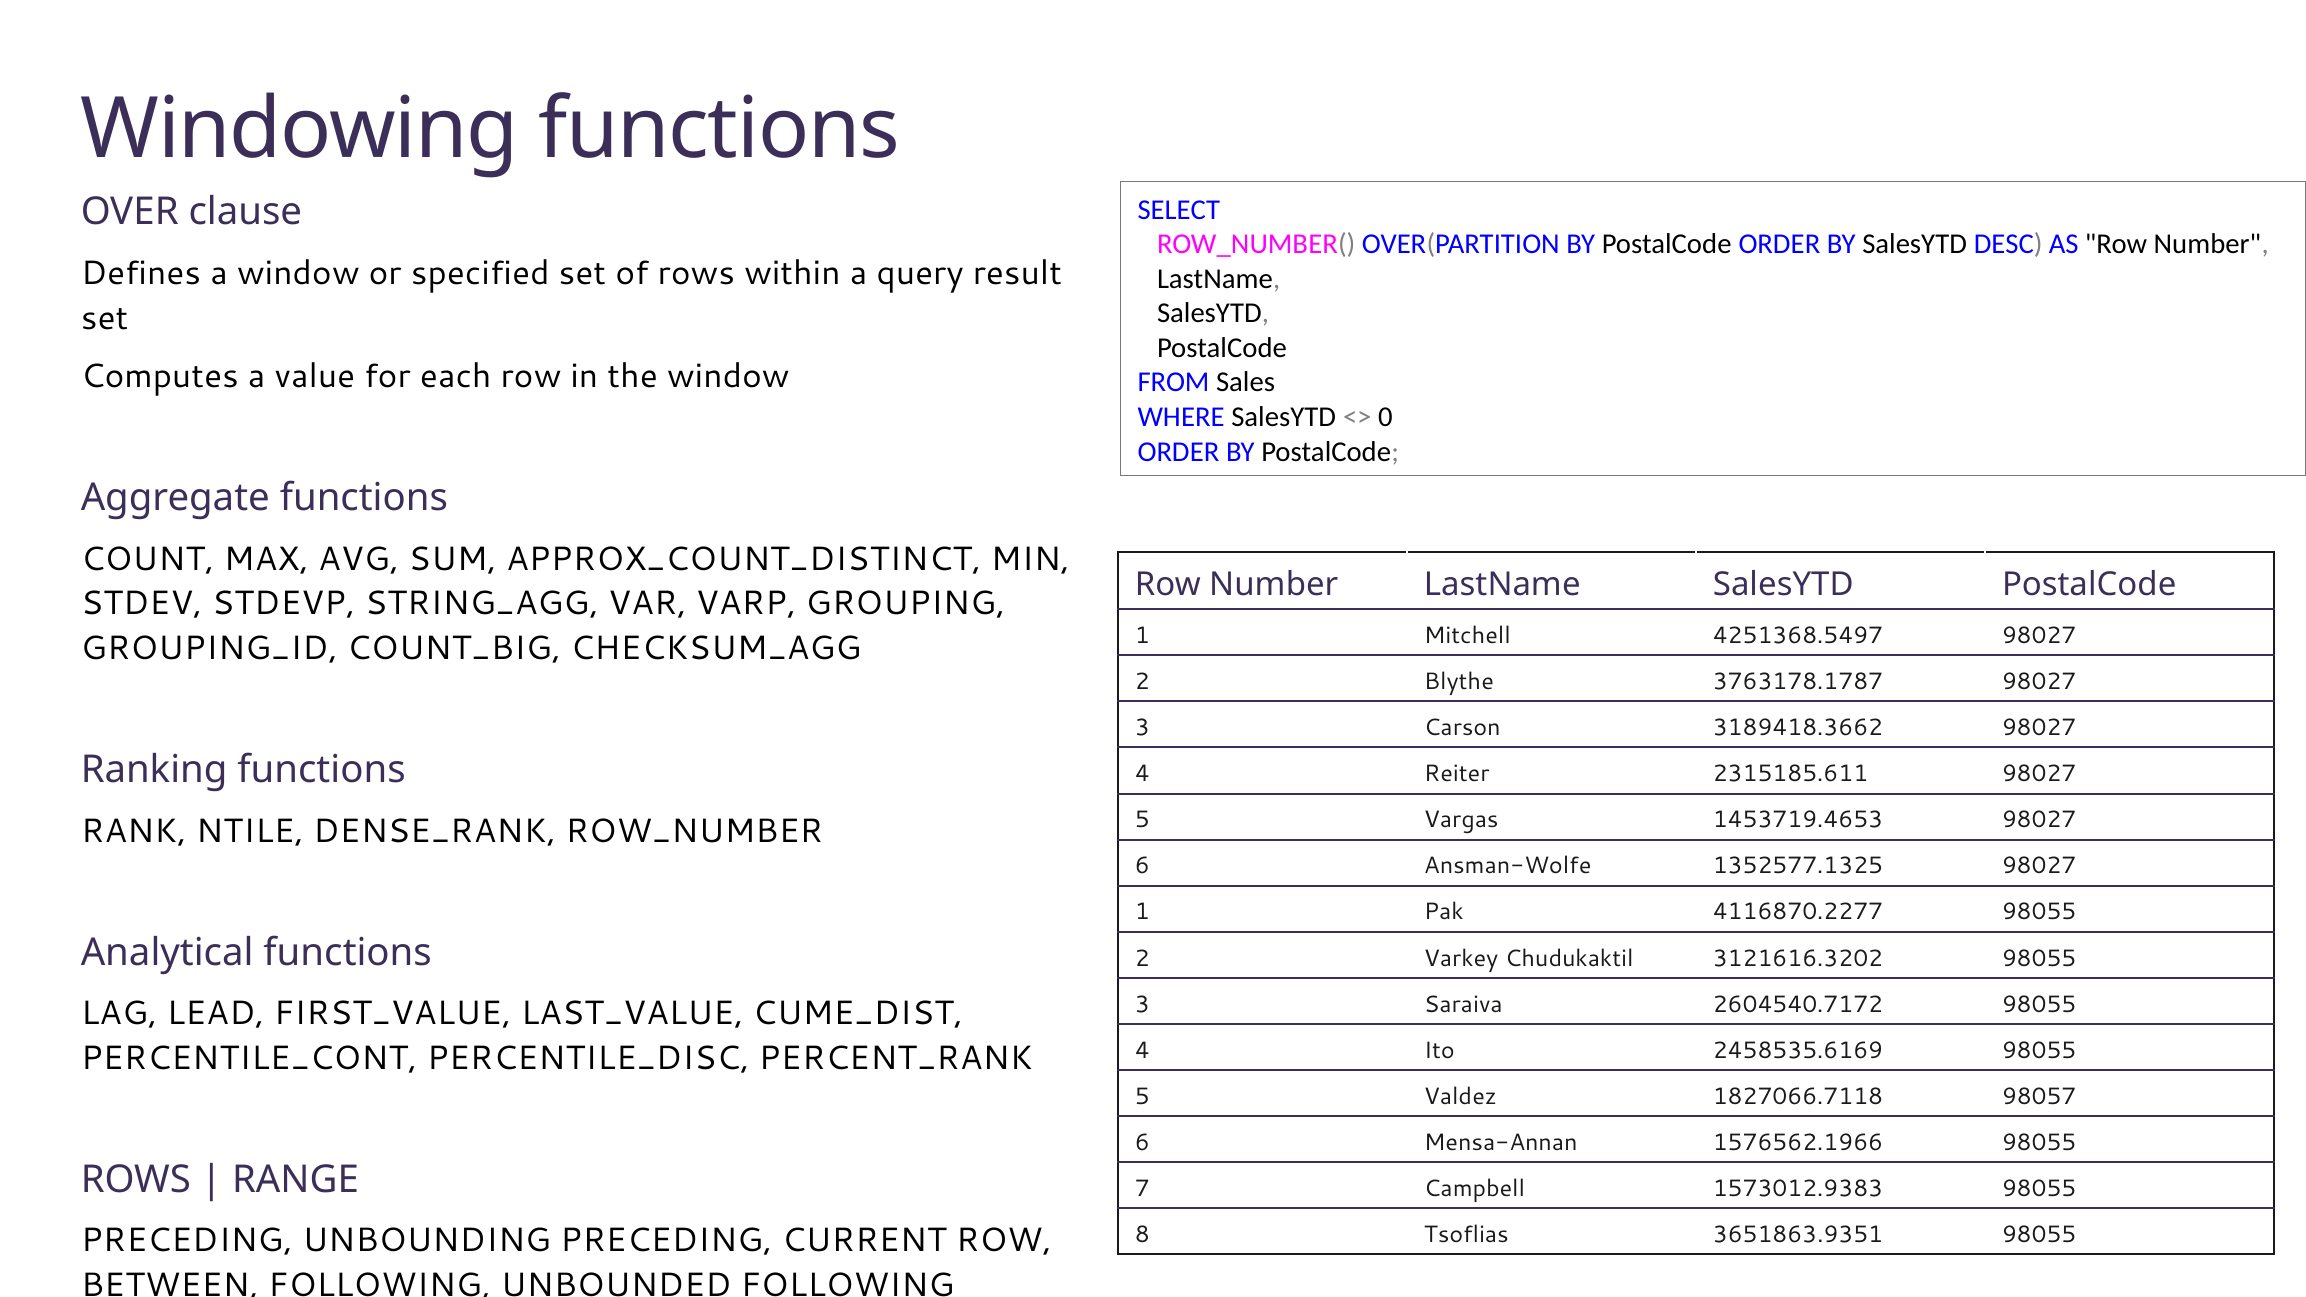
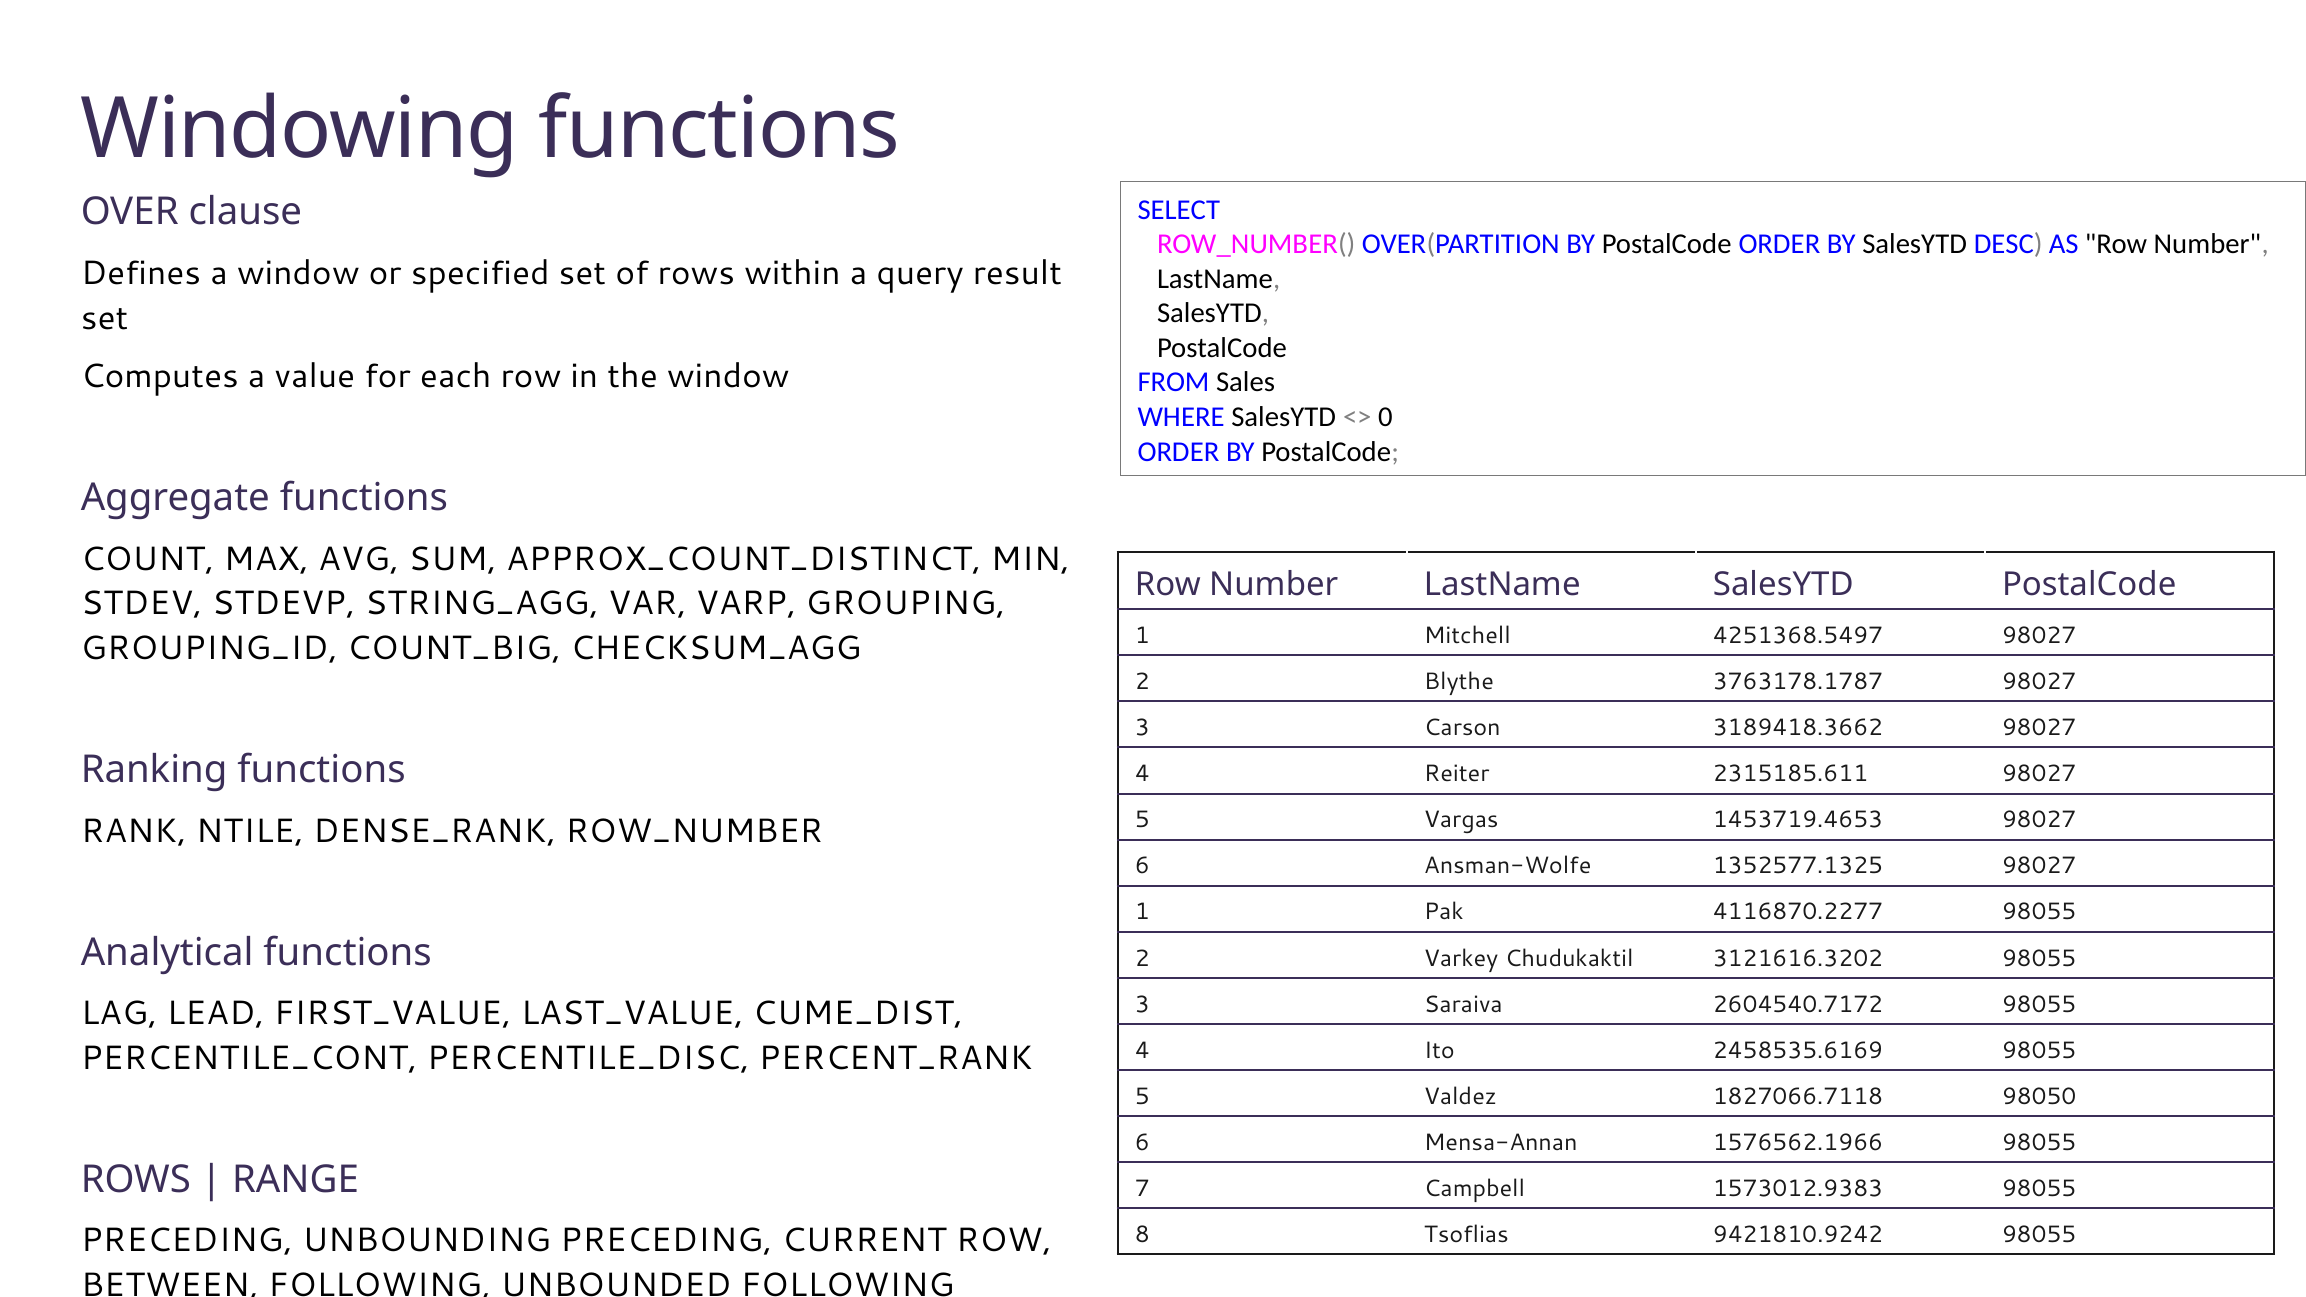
98057: 98057 -> 98050
3651863.9351: 3651863.9351 -> 9421810.9242
